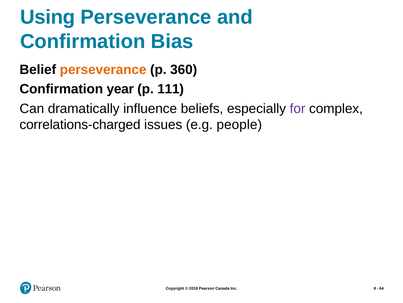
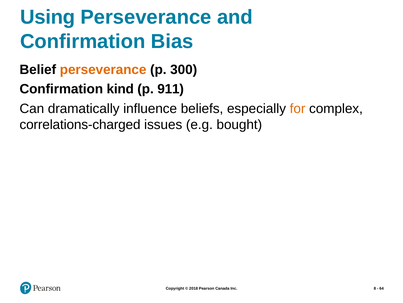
360: 360 -> 300
year: year -> kind
111: 111 -> 911
for colour: purple -> orange
people: people -> bought
